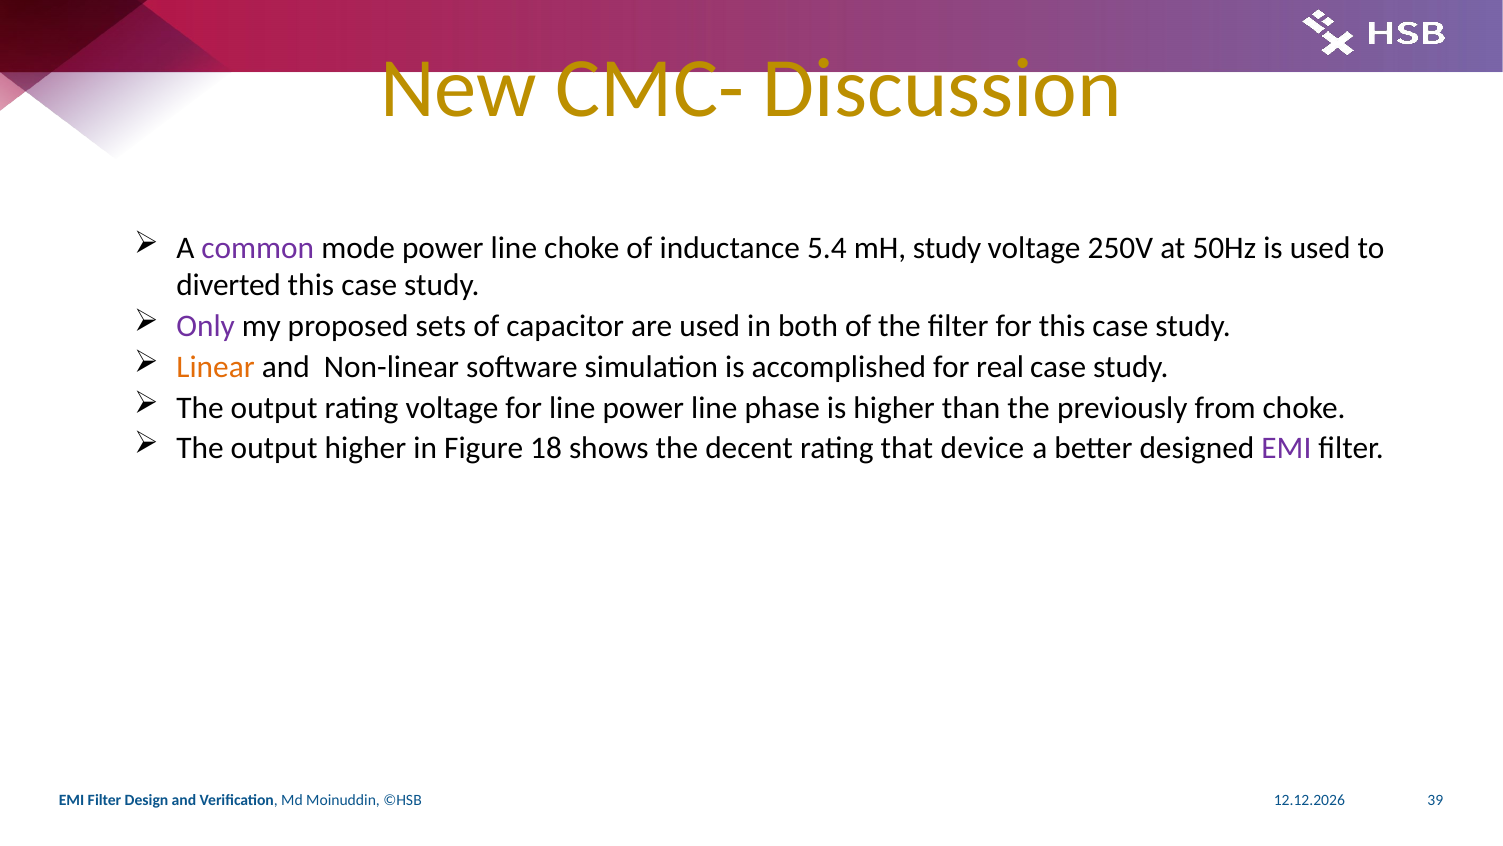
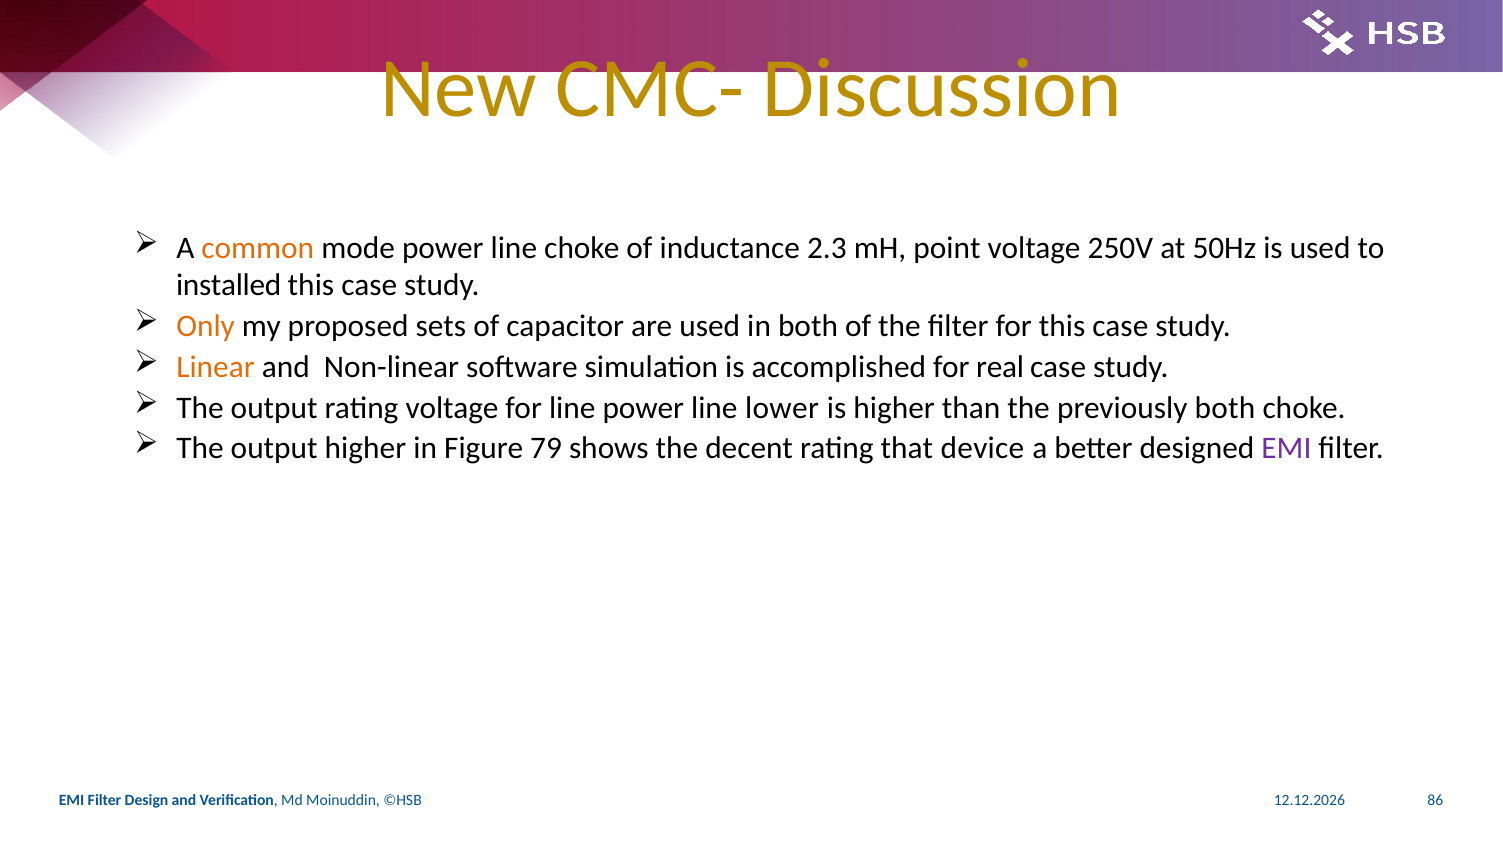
common colour: purple -> orange
5.4: 5.4 -> 2.3
mH study: study -> point
diverted: diverted -> installed
Only colour: purple -> orange
phase: phase -> lower
previously from: from -> both
18: 18 -> 79
39: 39 -> 86
